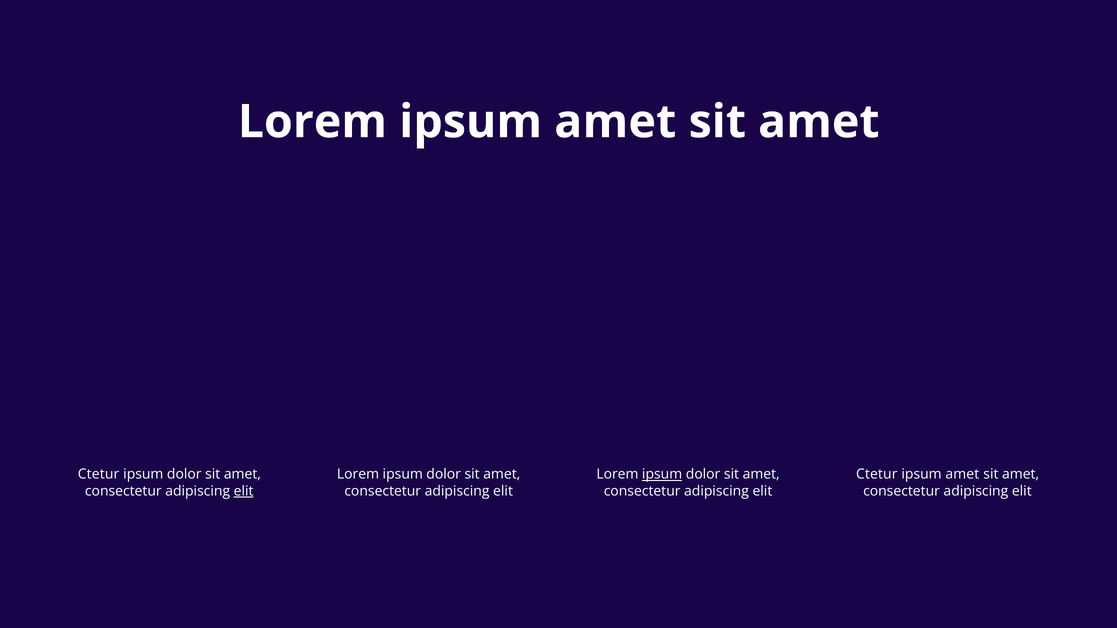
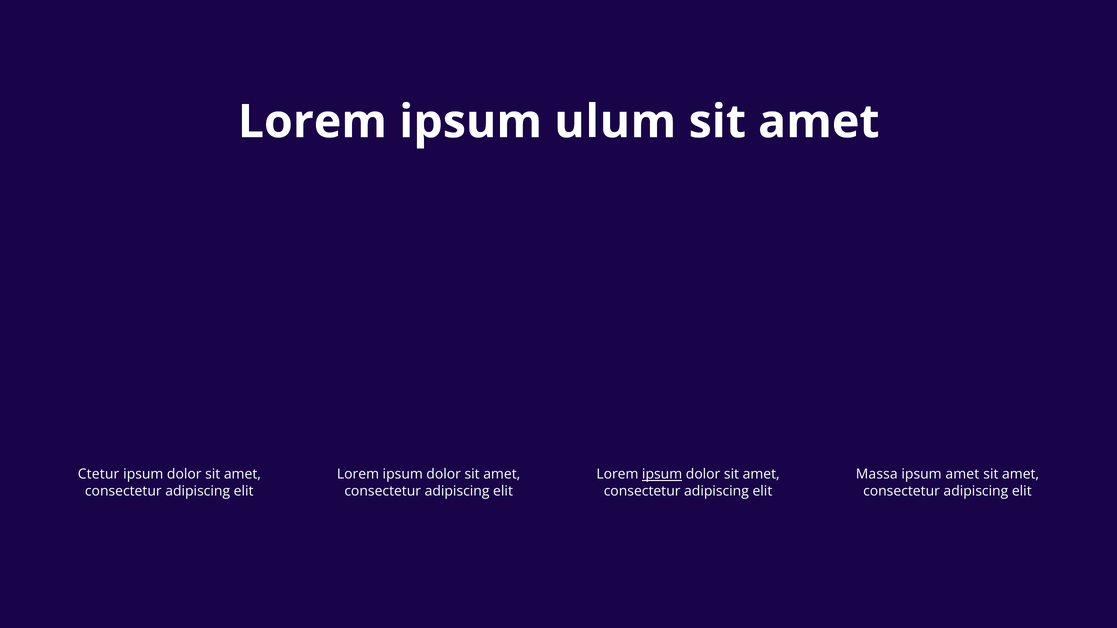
Lorem ipsum amet: amet -> ulum
Ctetur at (877, 475): Ctetur -> Massa
elit at (244, 491) underline: present -> none
